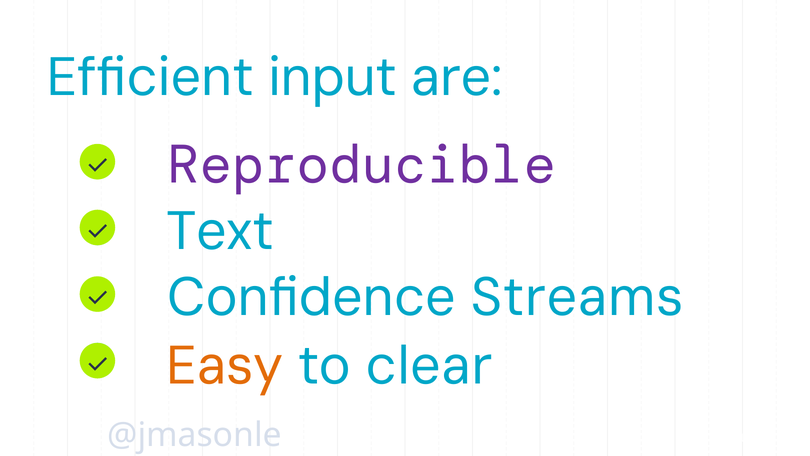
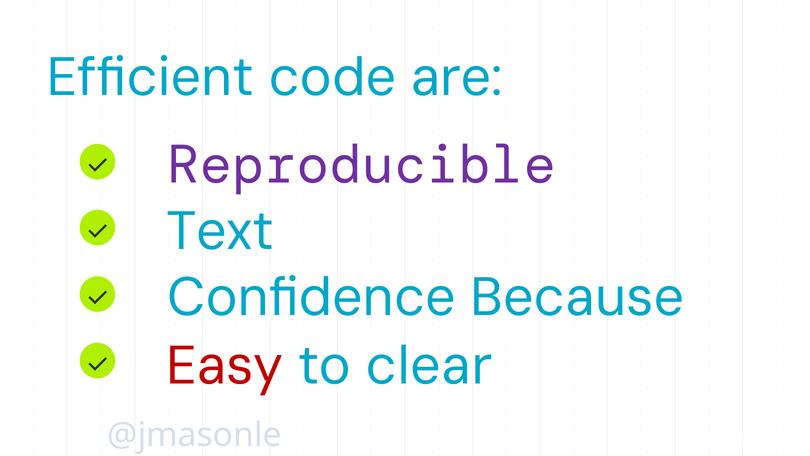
input: input -> code
Streams: Streams -> Because
Easy colour: orange -> red
